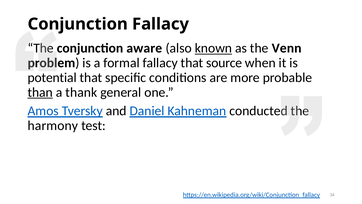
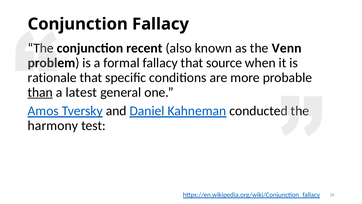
aware: aware -> recent
known underline: present -> none
potential: potential -> rationale
thank: thank -> latest
